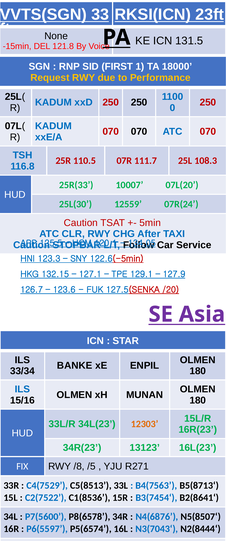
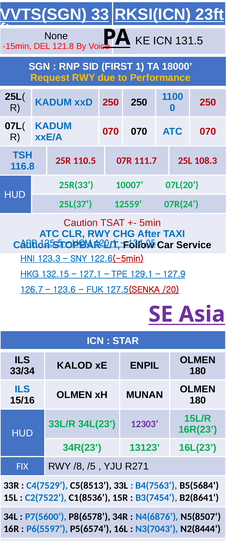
25L(30: 25L(30 -> 25L(37
BANKE: BANKE -> KALOD
12303 colour: orange -> purple
B5(8713‘: B5(8713‘ -> B5(5684‘
